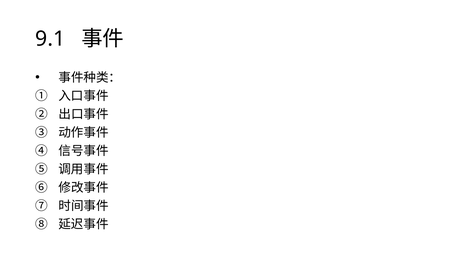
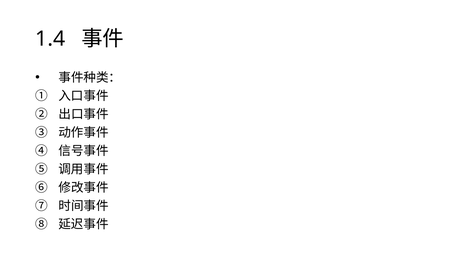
9.1: 9.1 -> 1.4
